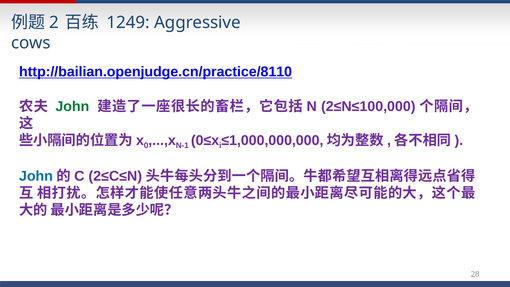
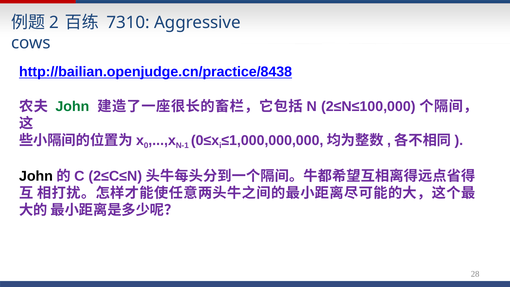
1249: 1249 -> 7310
http://bailian.openjudge.cn/practice/8110: http://bailian.openjudge.cn/practice/8110 -> http://bailian.openjudge.cn/practice/8438
John at (36, 176) colour: blue -> black
